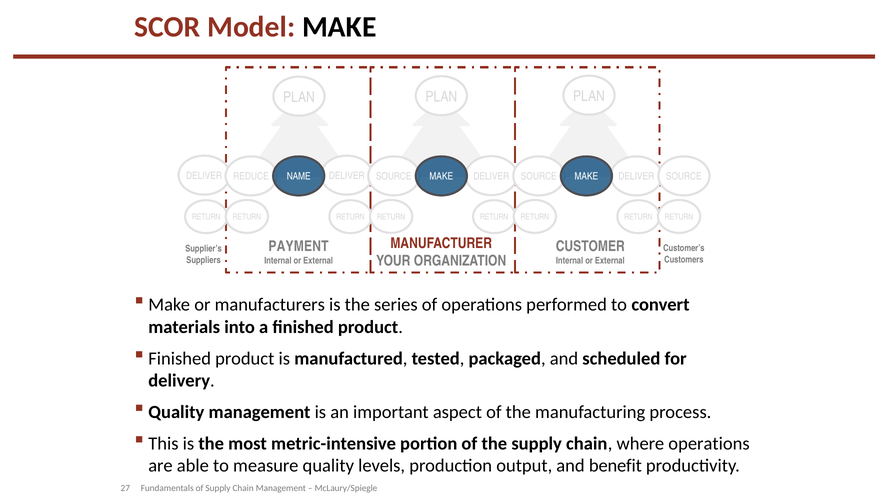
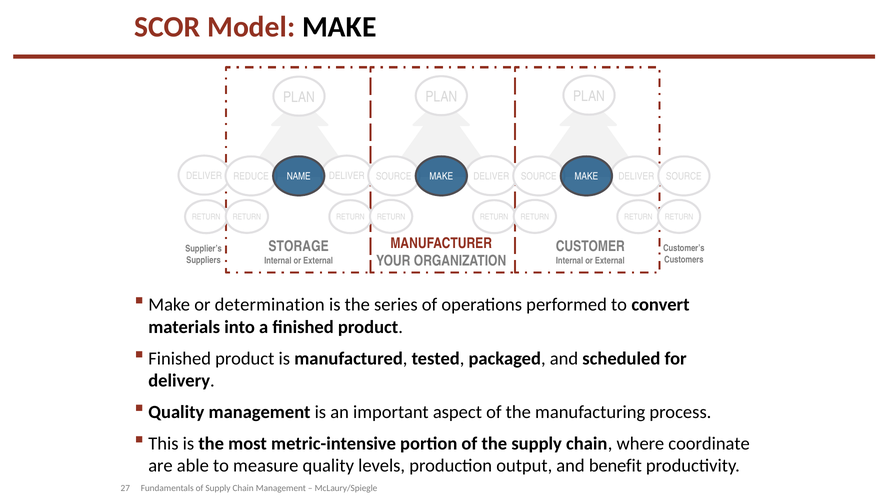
PAYMENT: PAYMENT -> STORAGE
manufacturers: manufacturers -> determination
where operations: operations -> coordinate
